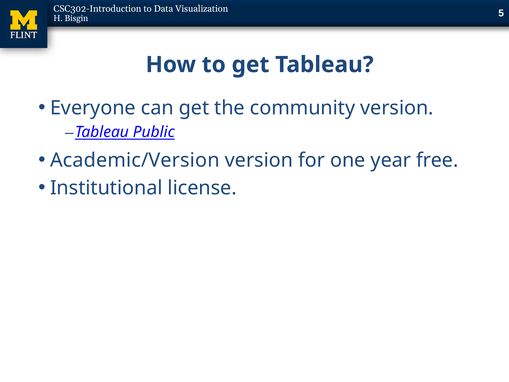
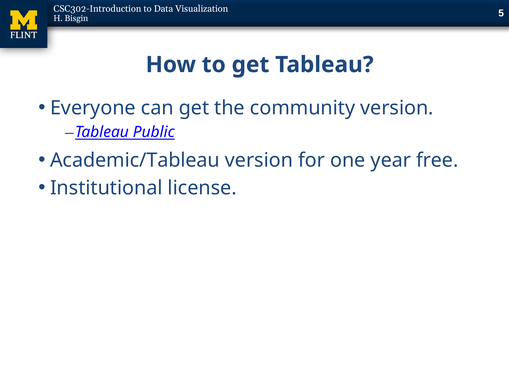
Academic/Version: Academic/Version -> Academic/Tableau
